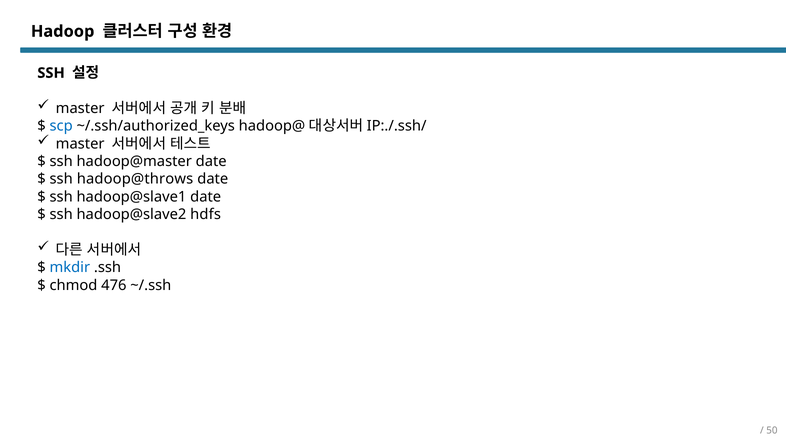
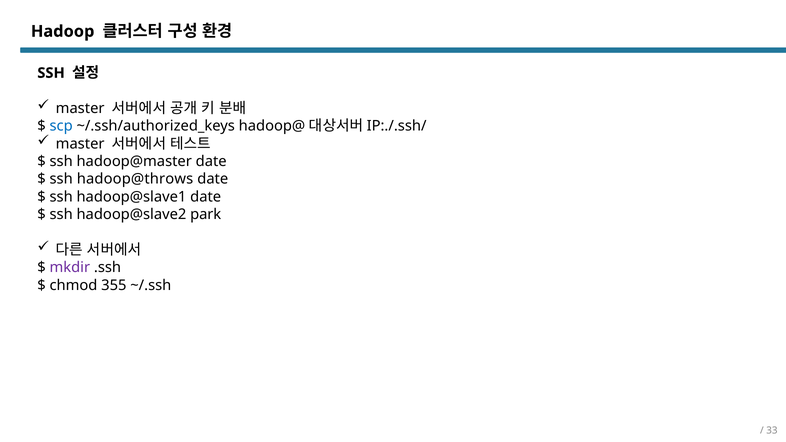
hdfs: hdfs -> park
mkdir colour: blue -> purple
476: 476 -> 355
50: 50 -> 33
